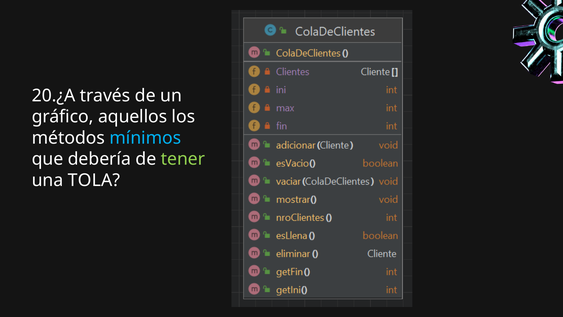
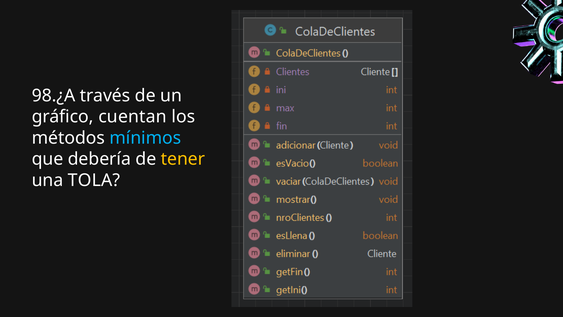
20.¿A: 20.¿A -> 98.¿A
aquellos: aquellos -> cuentan
tener colour: light green -> yellow
